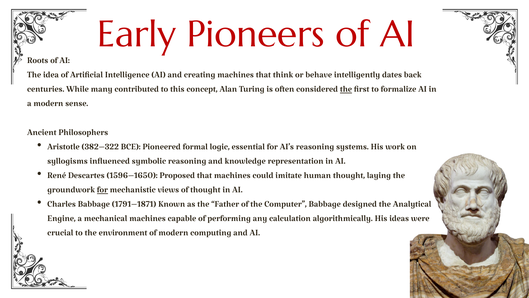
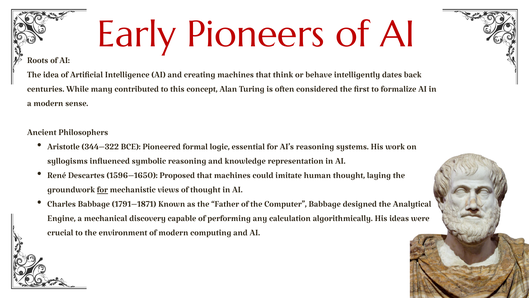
the at (346, 88) underline: present -> none
382–322: 382–322 -> 344–322
mechanical machines: machines -> discovery
